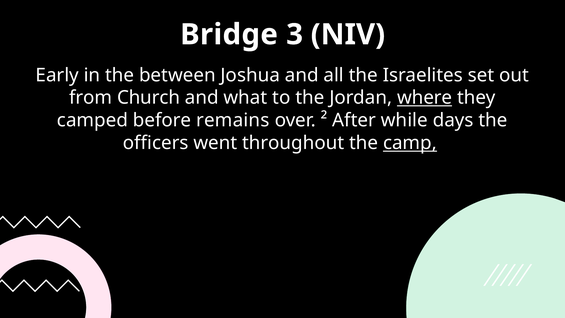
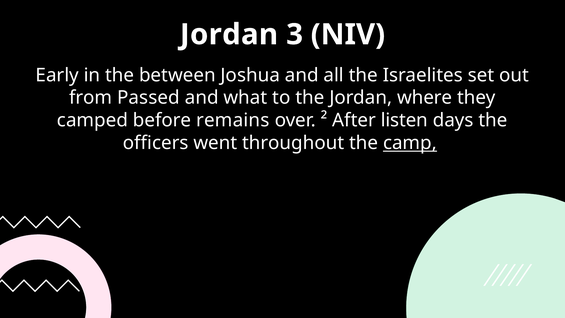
Bridge at (229, 35): Bridge -> Jordan
Church: Church -> Passed
where underline: present -> none
while: while -> listen
